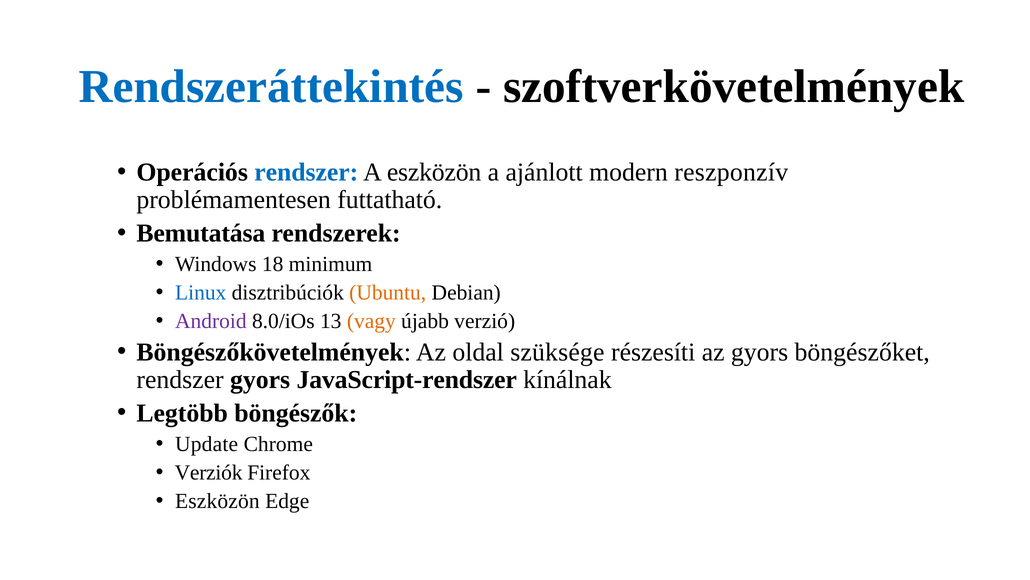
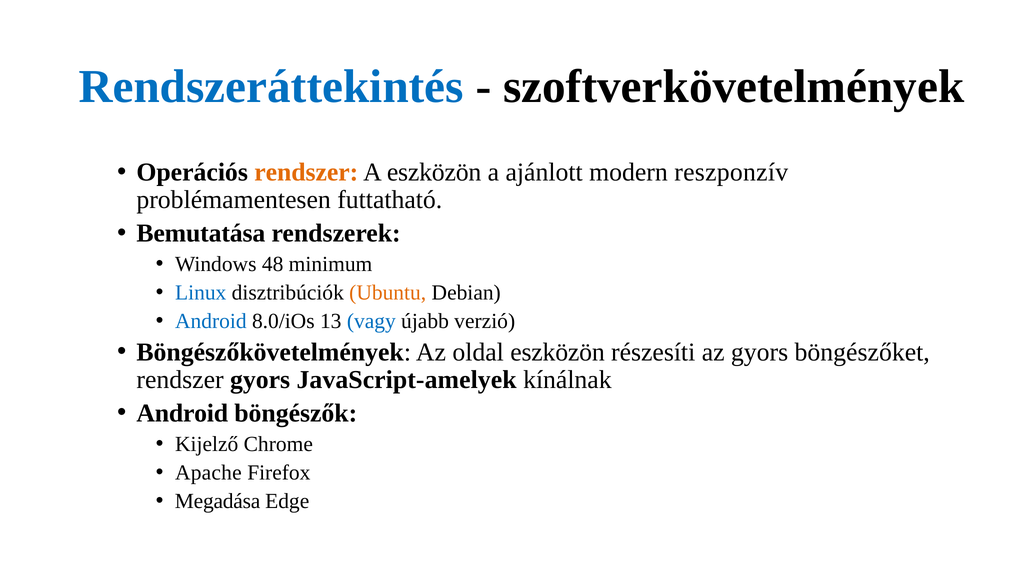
rendszer at (306, 172) colour: blue -> orange
18: 18 -> 48
Android at (211, 321) colour: purple -> blue
vagy colour: orange -> blue
oldal szüksége: szüksége -> eszközön
JavaScript-rendszer: JavaScript-rendszer -> JavaScript-amelyek
Legtöbb at (182, 413): Legtöbb -> Android
Update: Update -> Kijelző
Verziók: Verziók -> Apache
Eszközön at (217, 501): Eszközön -> Megadása
